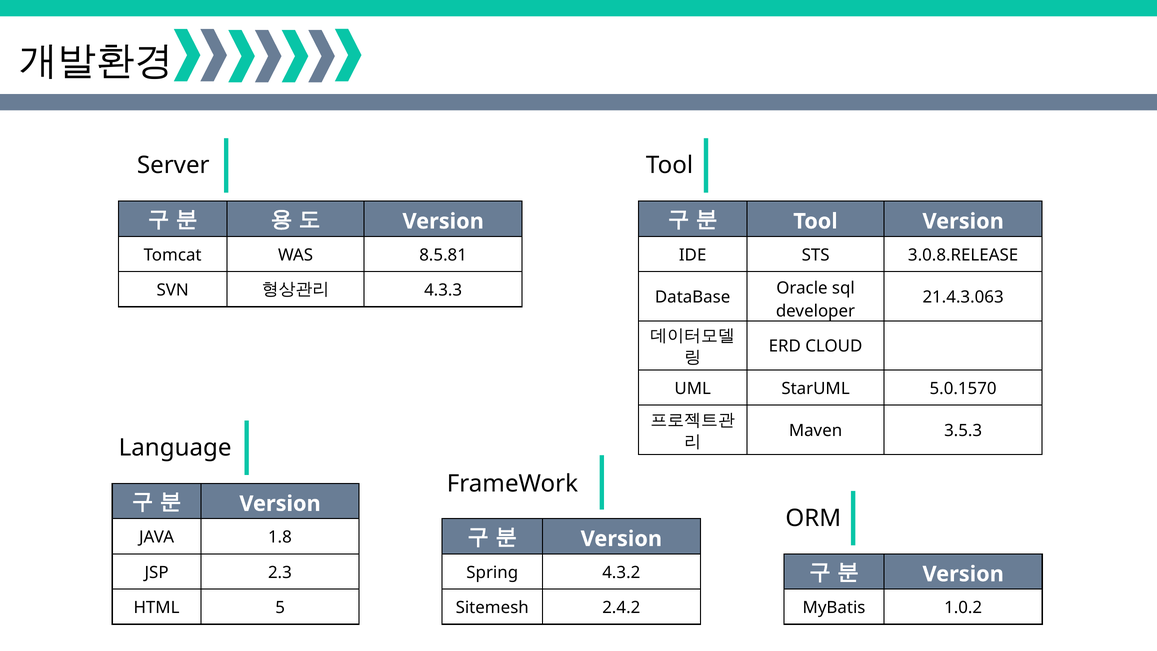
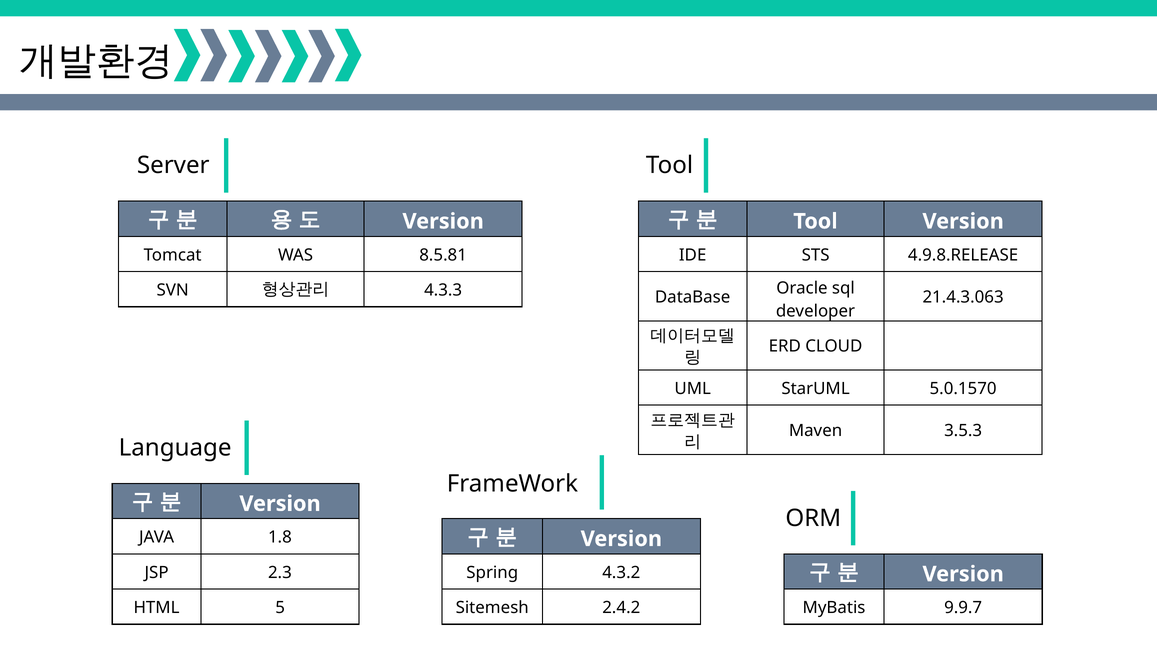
3.0.8.RELEASE: 3.0.8.RELEASE -> 4.9.8.RELEASE
1.0.2: 1.0.2 -> 9.9.7
